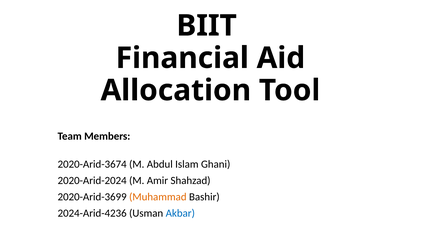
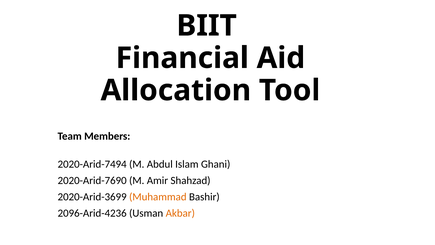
2020-Arid-3674: 2020-Arid-3674 -> 2020-Arid-7494
2020-Arid-2024: 2020-Arid-2024 -> 2020-Arid-7690
2024-Arid-4236: 2024-Arid-4236 -> 2096-Arid-4236
Akbar colour: blue -> orange
